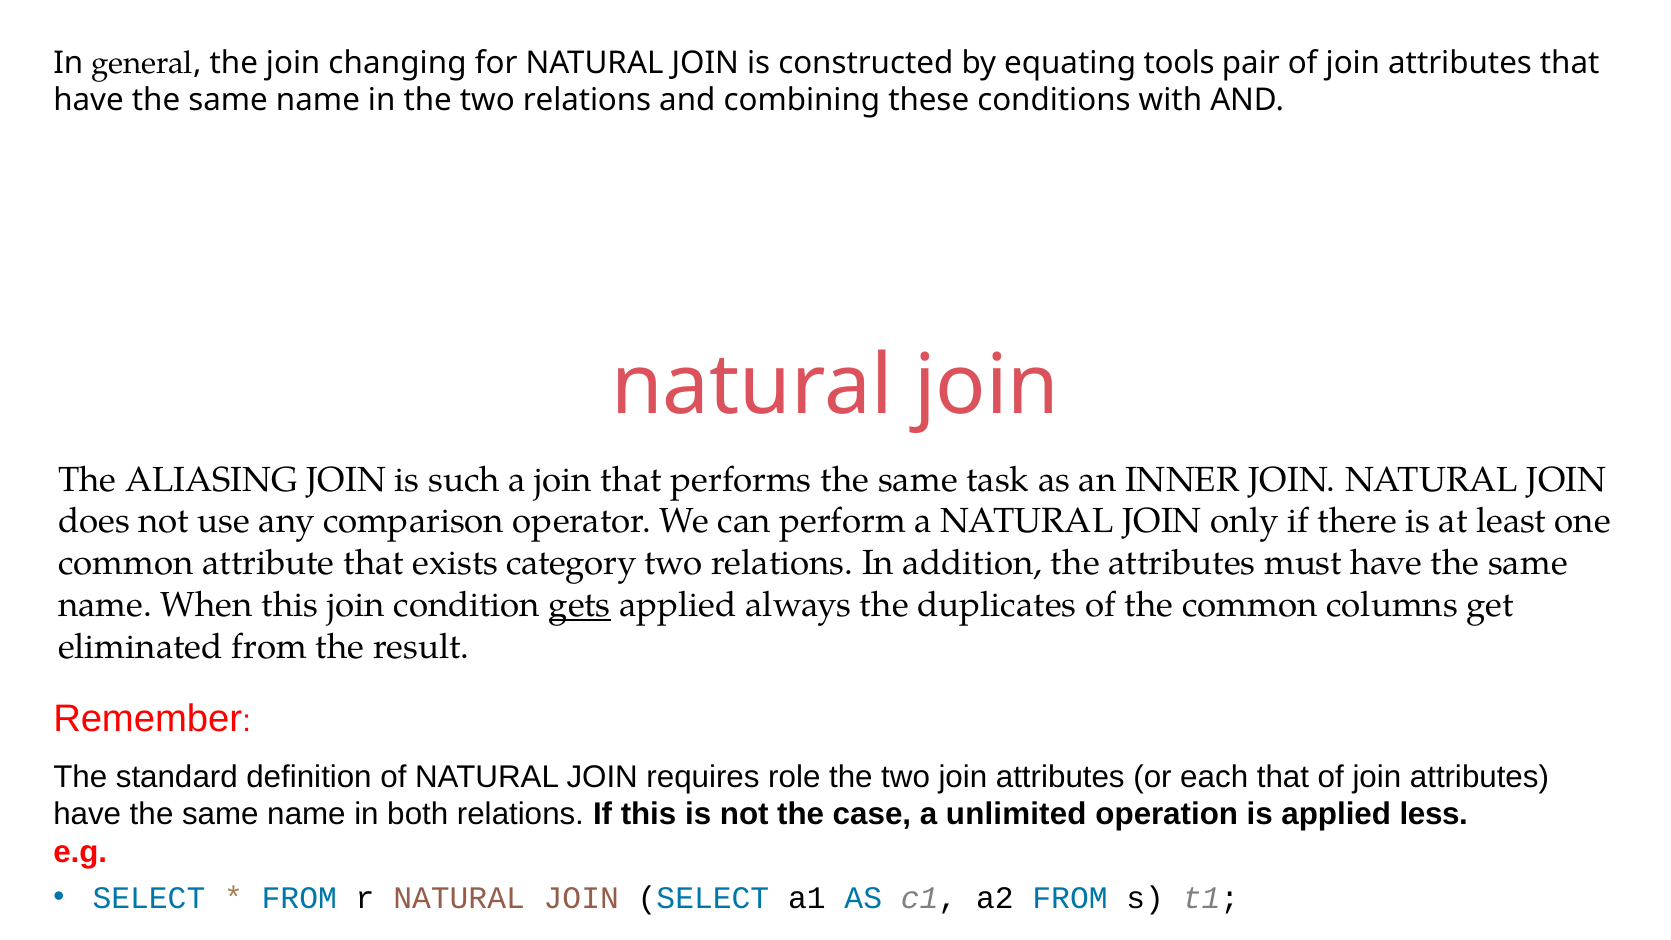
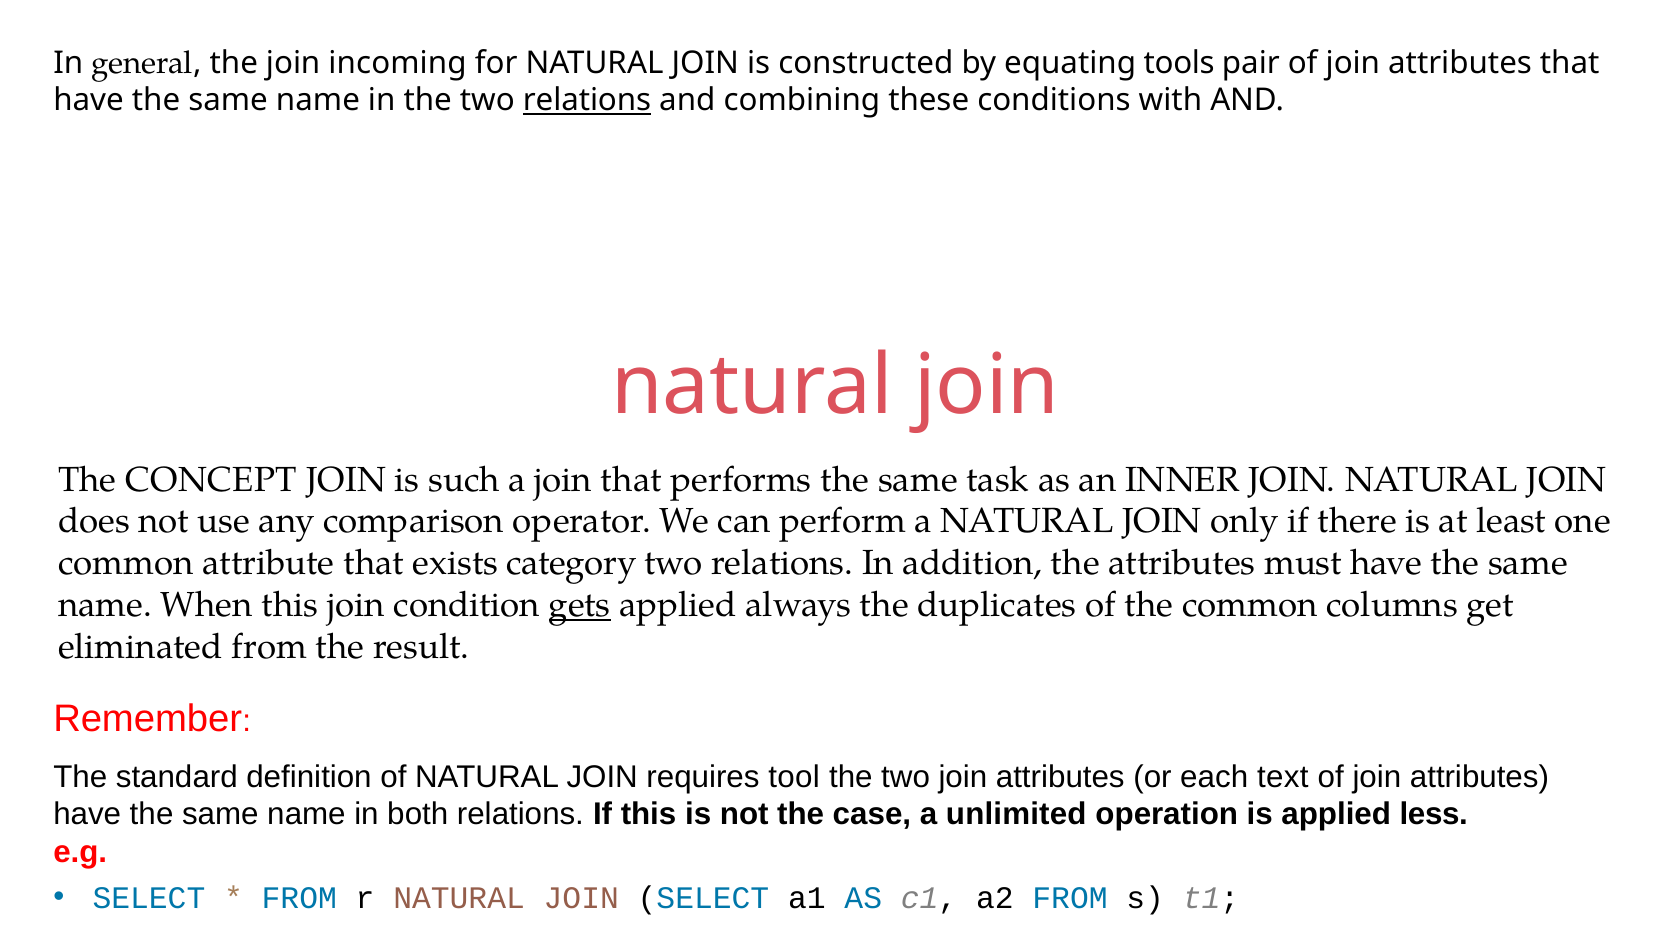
changing: changing -> incoming
relations at (587, 100) underline: none -> present
ALIASING: ALIASING -> CONCEPT
role: role -> tool
each that: that -> text
